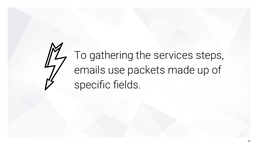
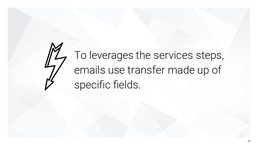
gathering: gathering -> leverages
packets: packets -> transfer
